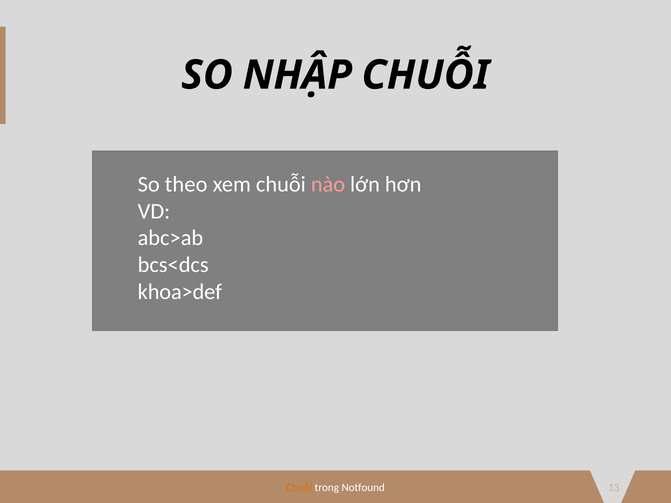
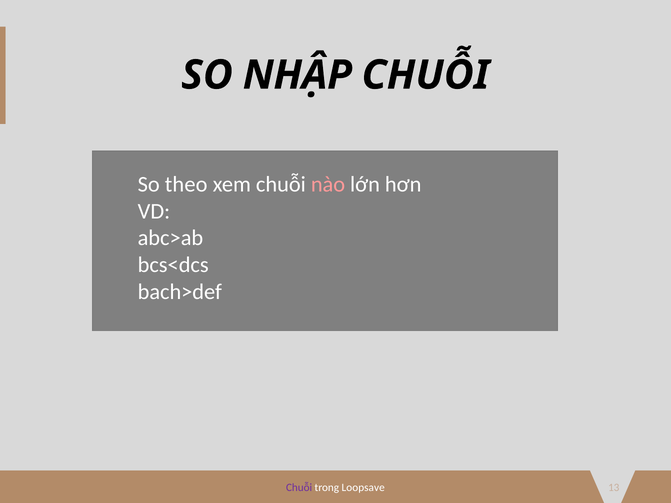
khoa>def: khoa>def -> bach>def
Chuỗi at (299, 488) colour: orange -> purple
Notfound: Notfound -> Loopsave
